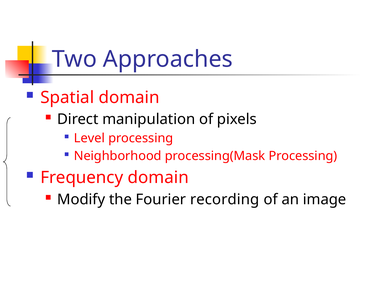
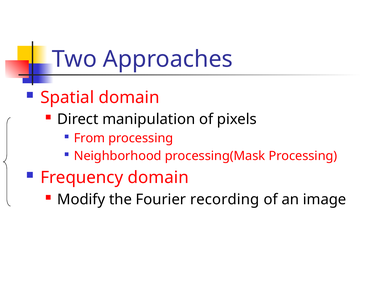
Level: Level -> From
